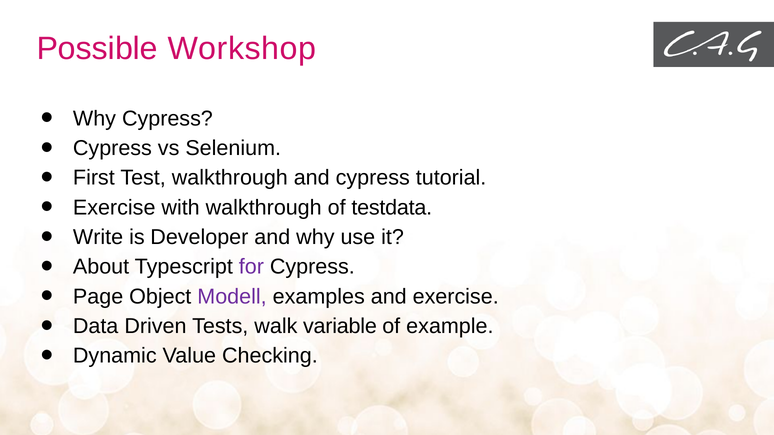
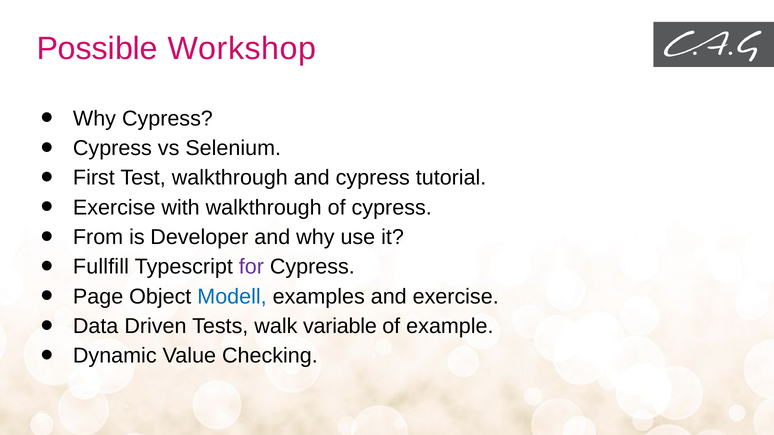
of testdata: testdata -> cypress
Write: Write -> From
About: About -> Fullfill
Modell colour: purple -> blue
